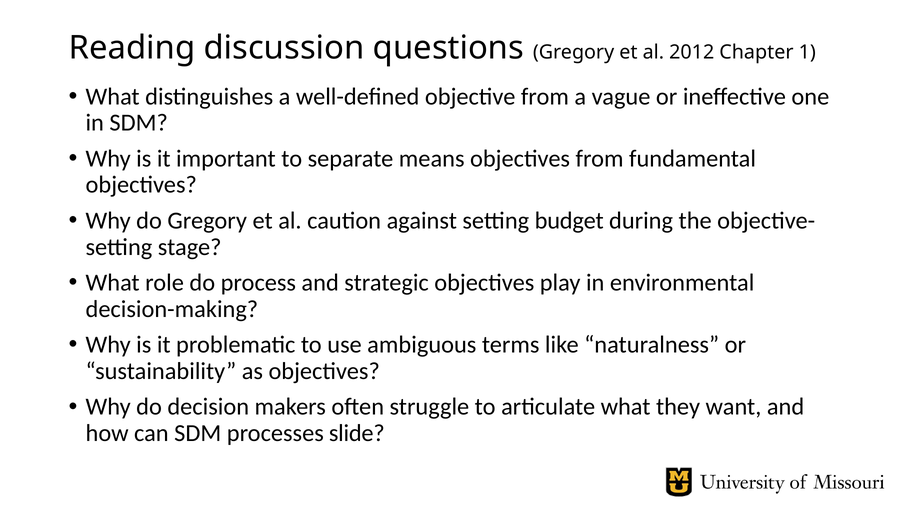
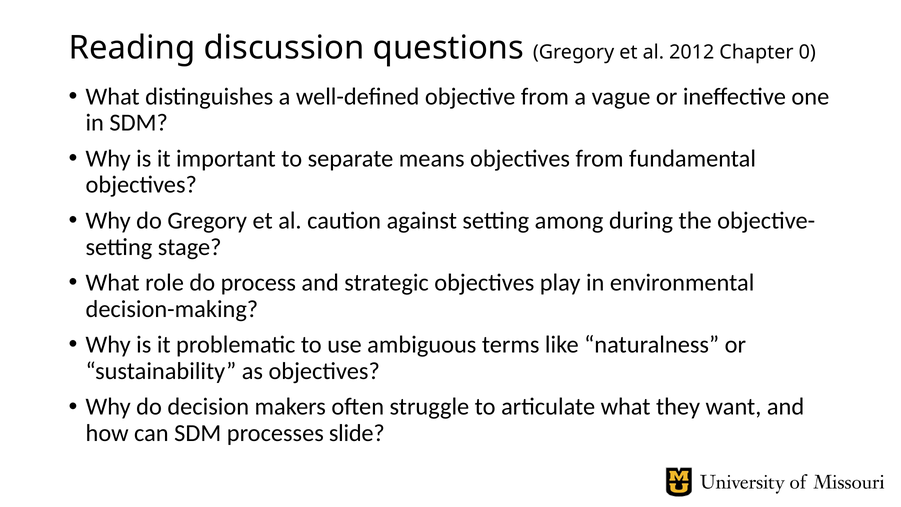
1: 1 -> 0
budget: budget -> among
